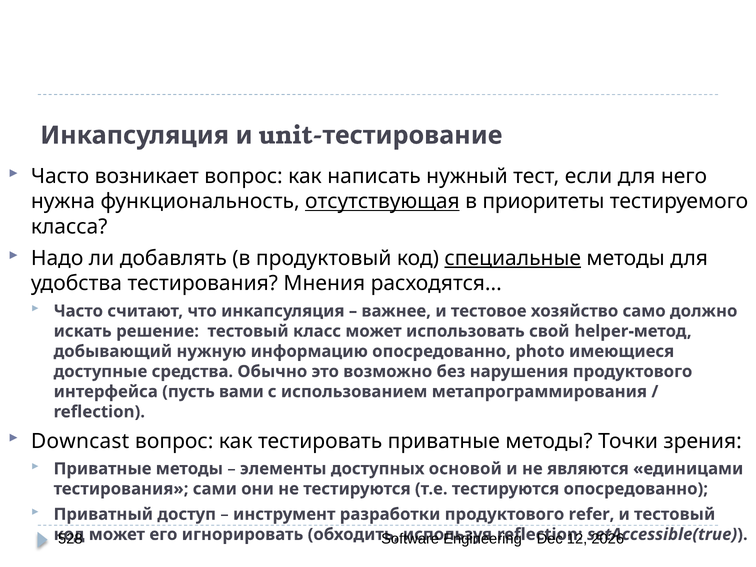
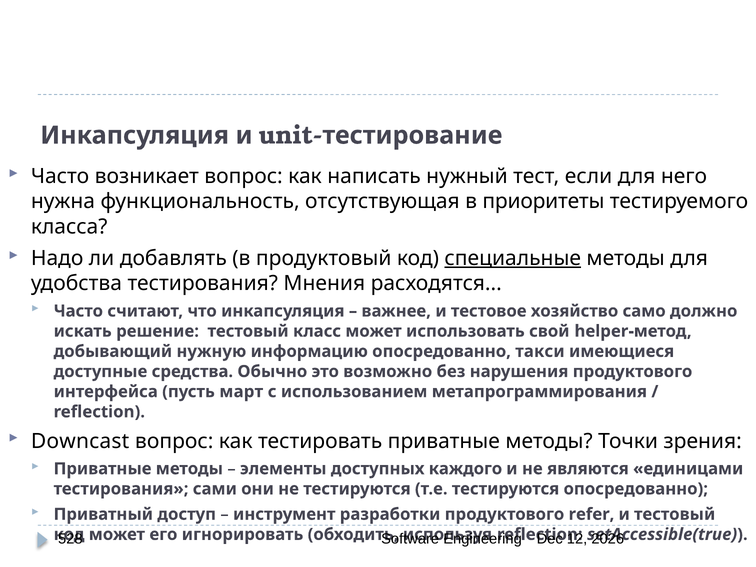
отсутствующая underline: present -> none
photo: photo -> такси
вами: вами -> март
основой: основой -> каждого
